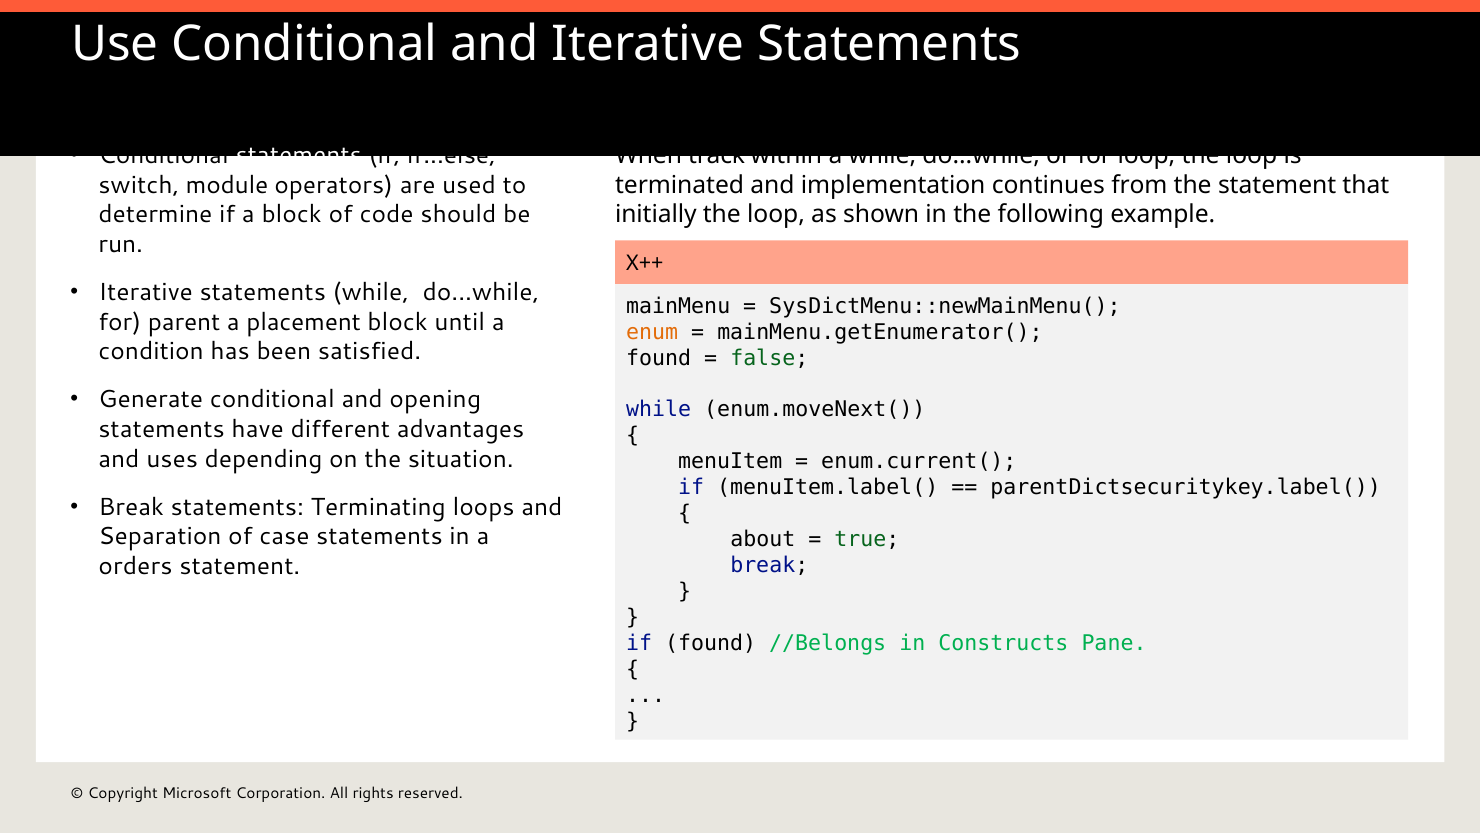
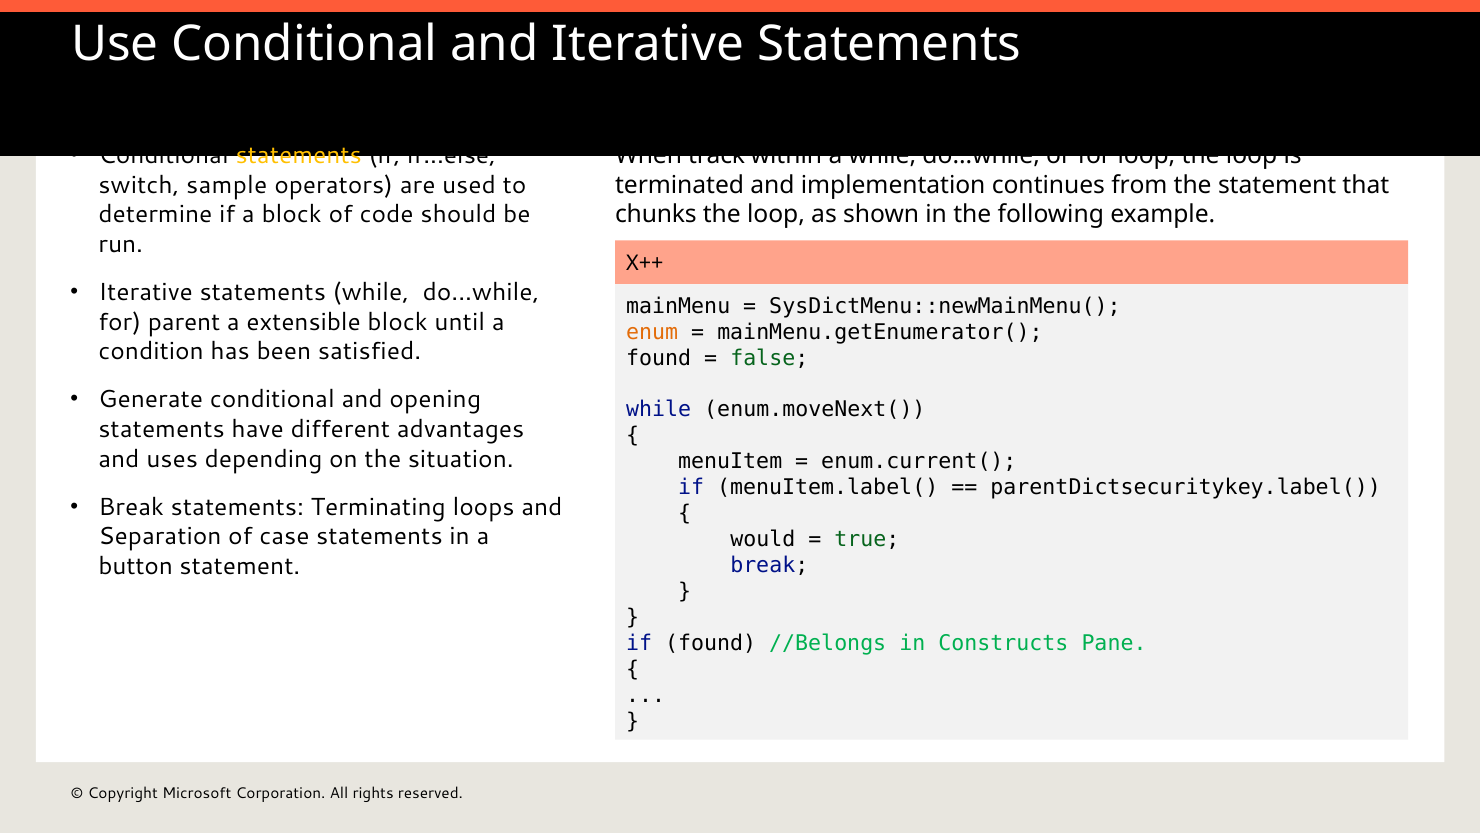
statements at (299, 155) colour: white -> yellow
module: module -> sample
initially: initially -> chunks
placement: placement -> extensible
about: about -> would
orders: orders -> button
